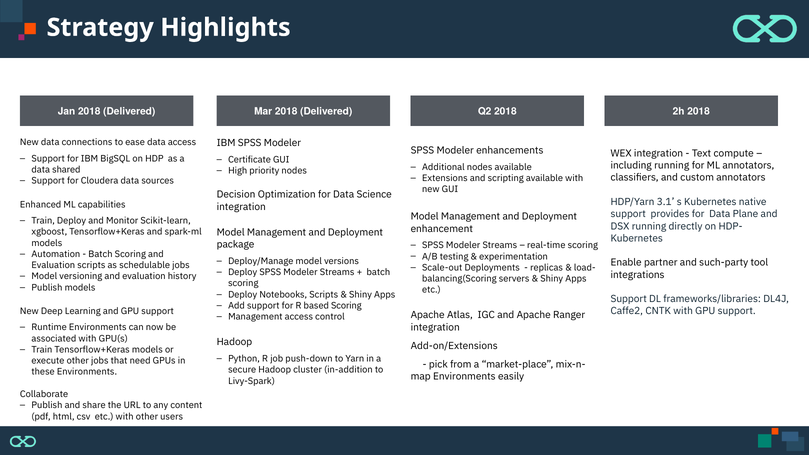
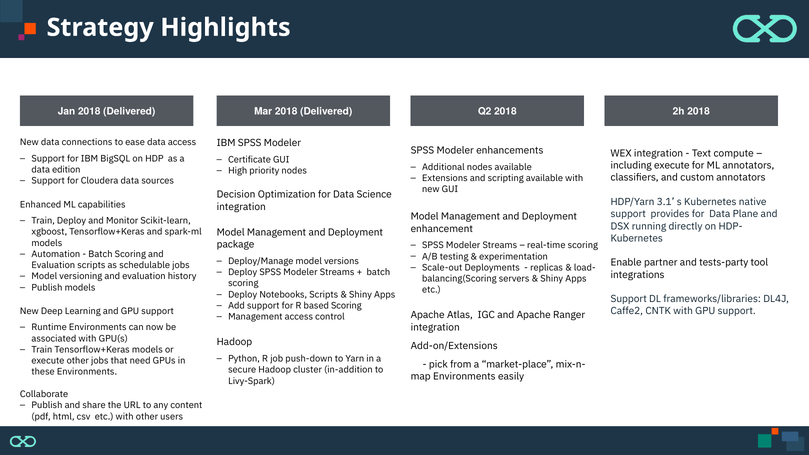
including running: running -> execute
shared: shared -> edition
such-party: such-party -> tests-party
